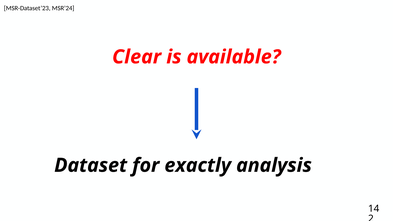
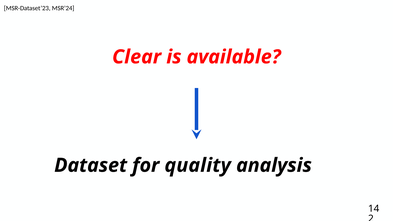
exactly: exactly -> quality
